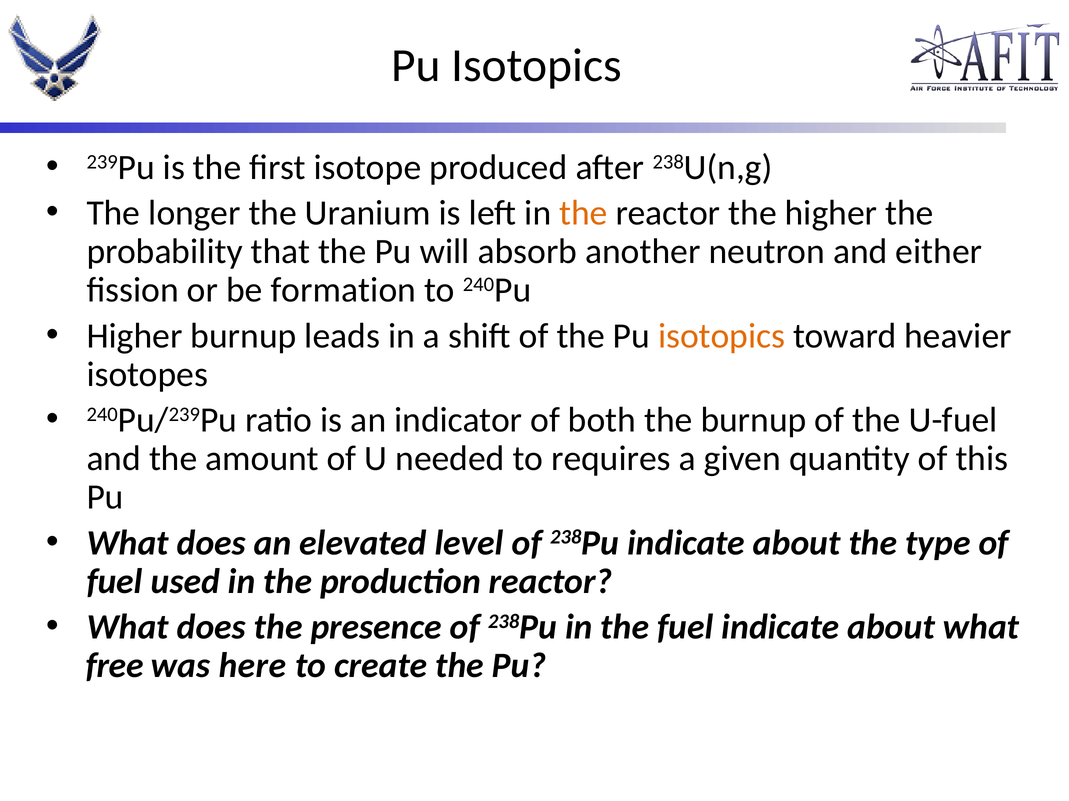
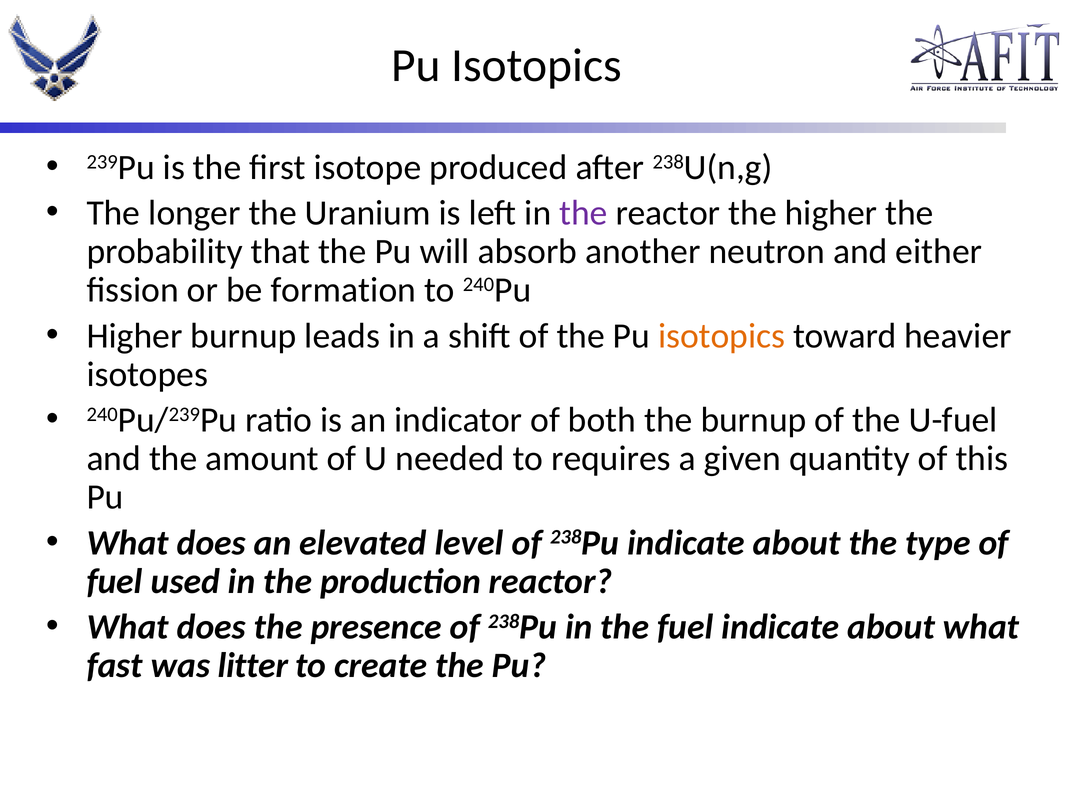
the at (583, 213) colour: orange -> purple
free: free -> fast
here: here -> litter
